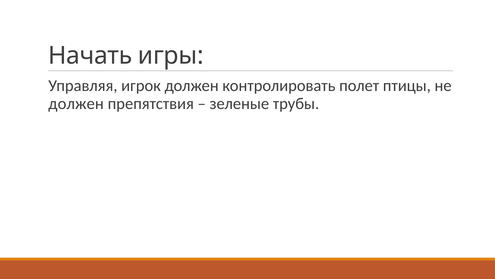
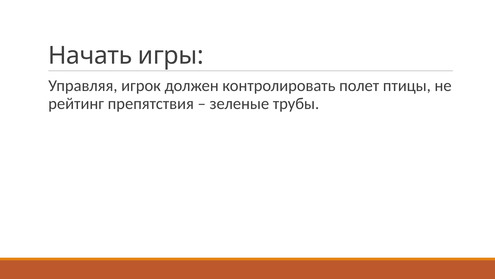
должен at (76, 103): должен -> рейтинг
